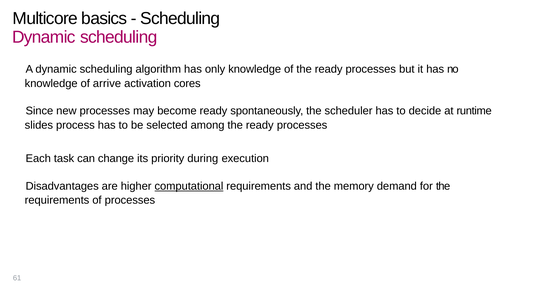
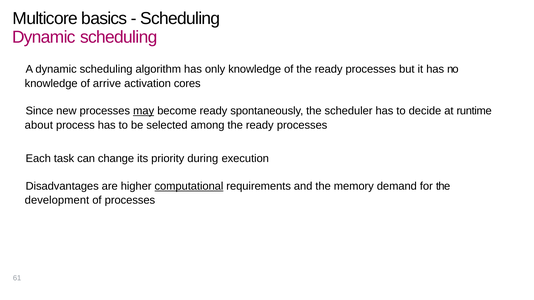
may underline: none -> present
slides: slides -> about
requirements at (57, 201): requirements -> development
